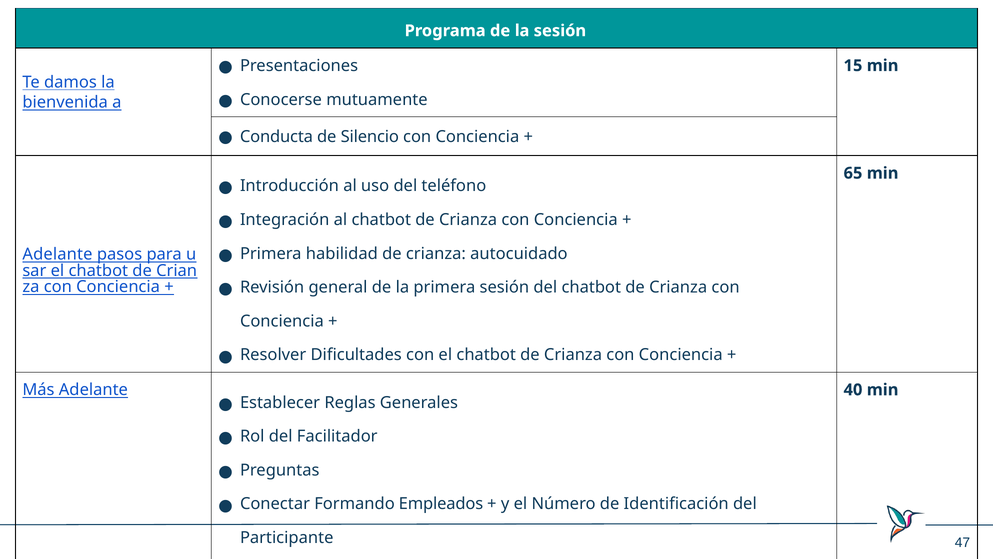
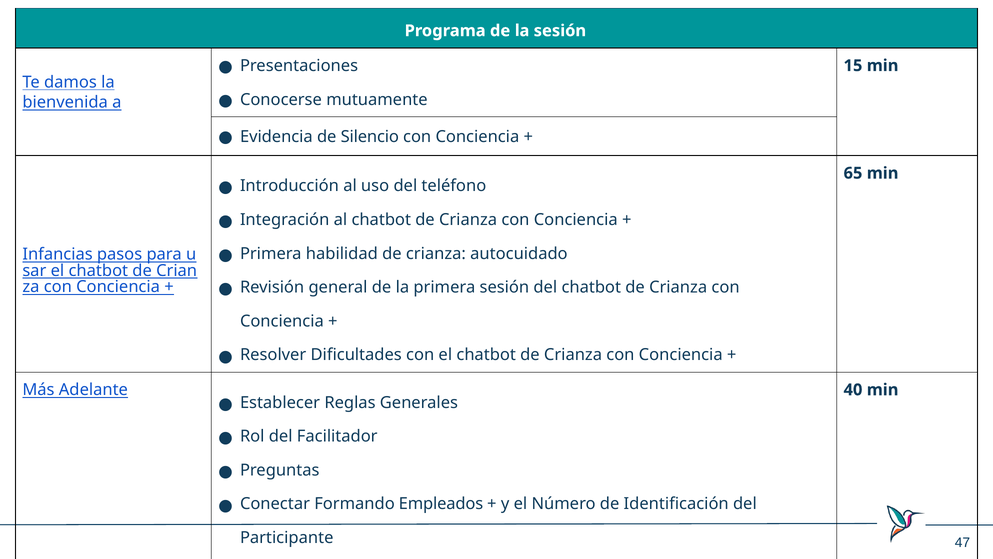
Conducta: Conducta -> Evidencia
Adelante at (57, 254): Adelante -> Infancias
